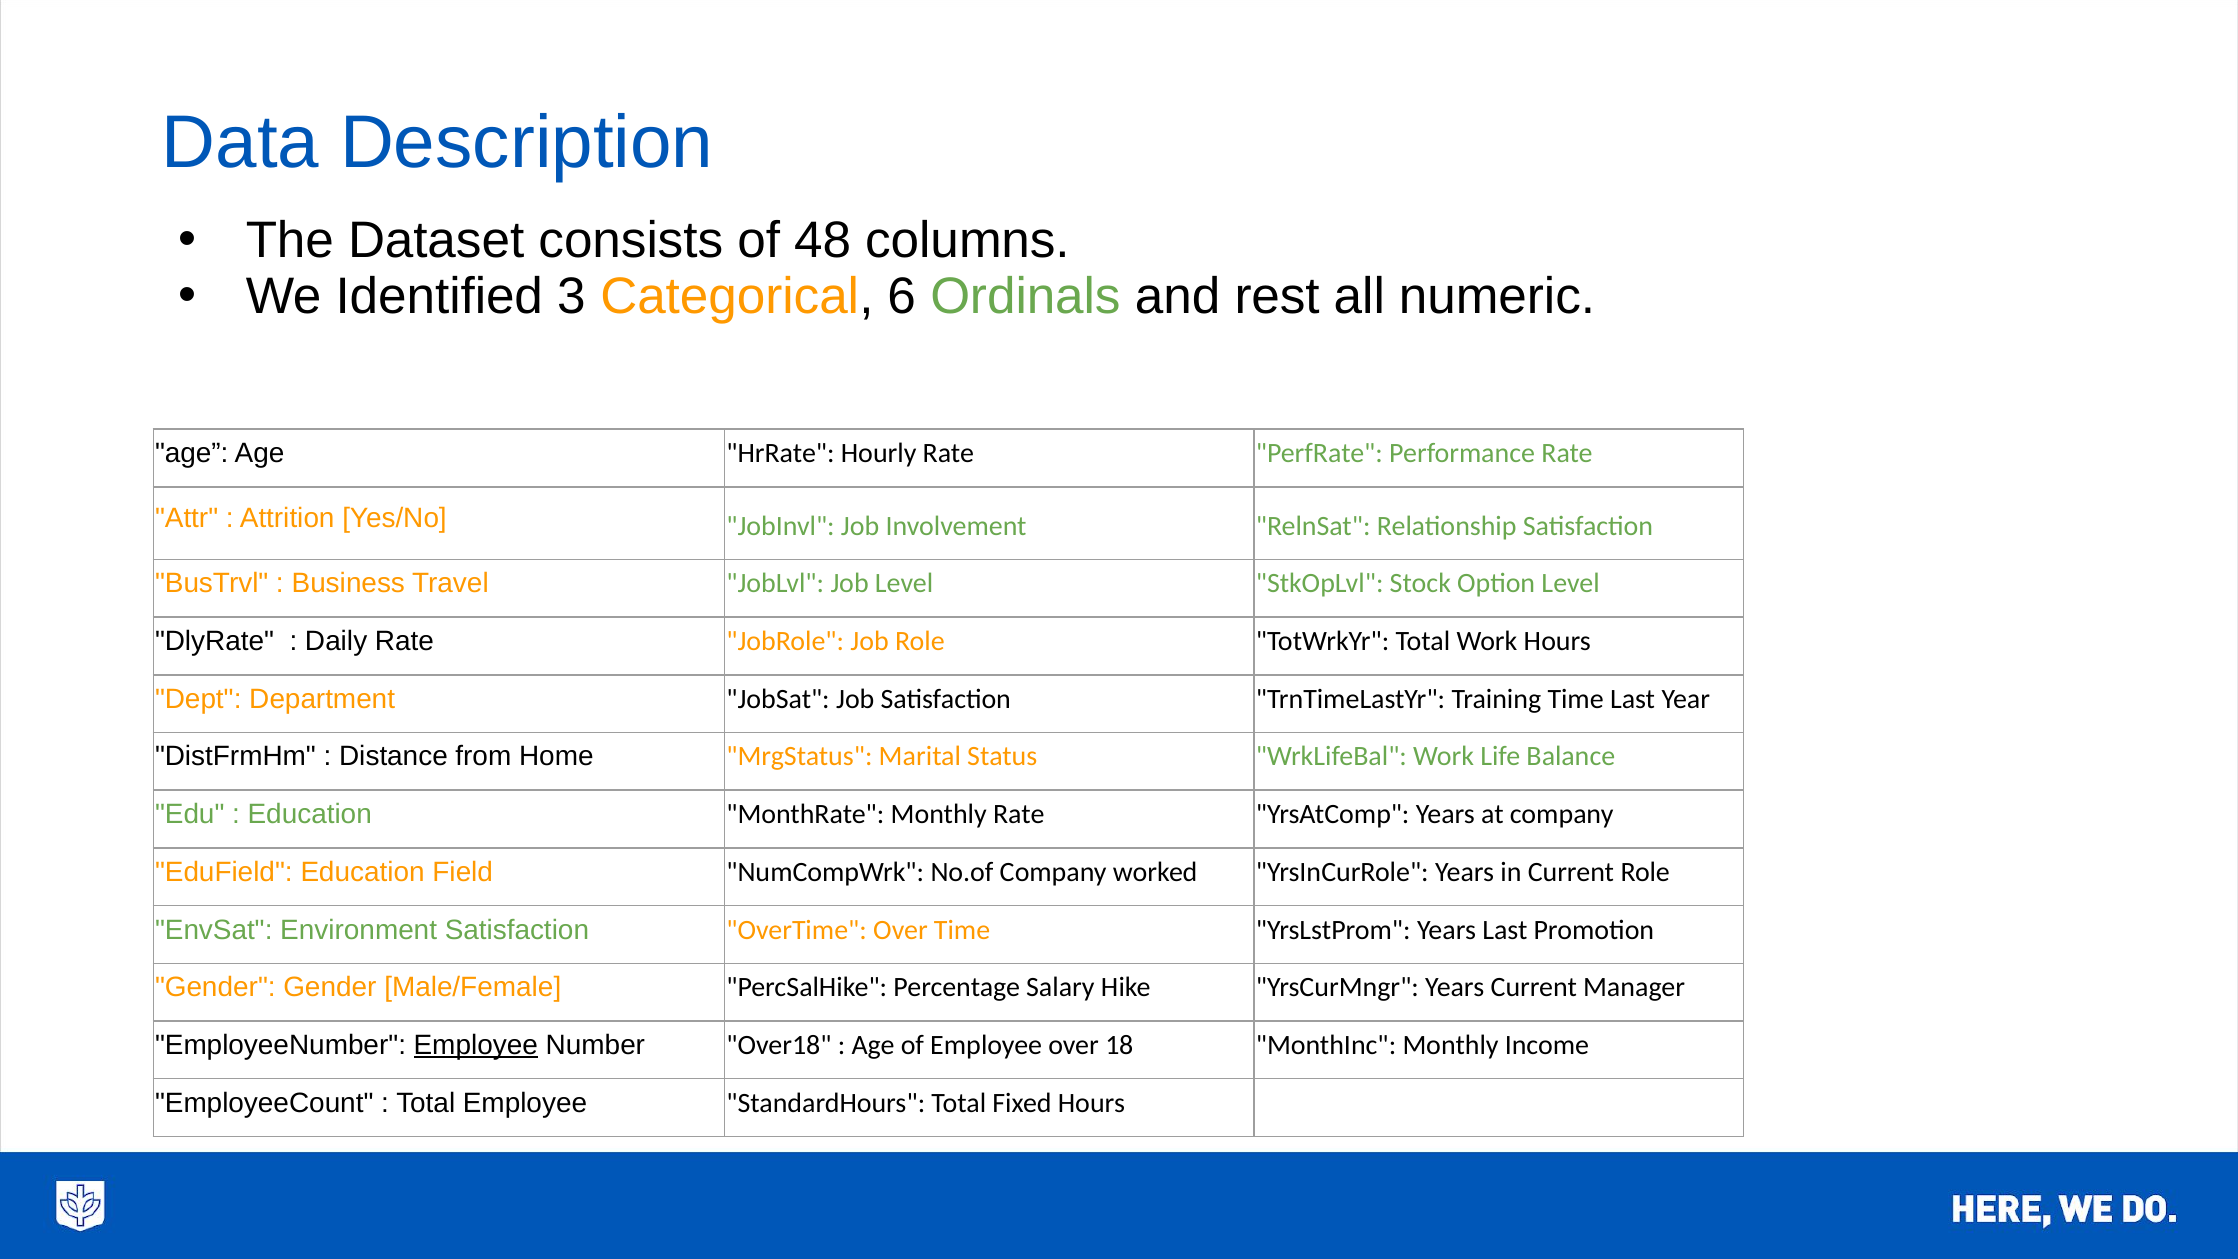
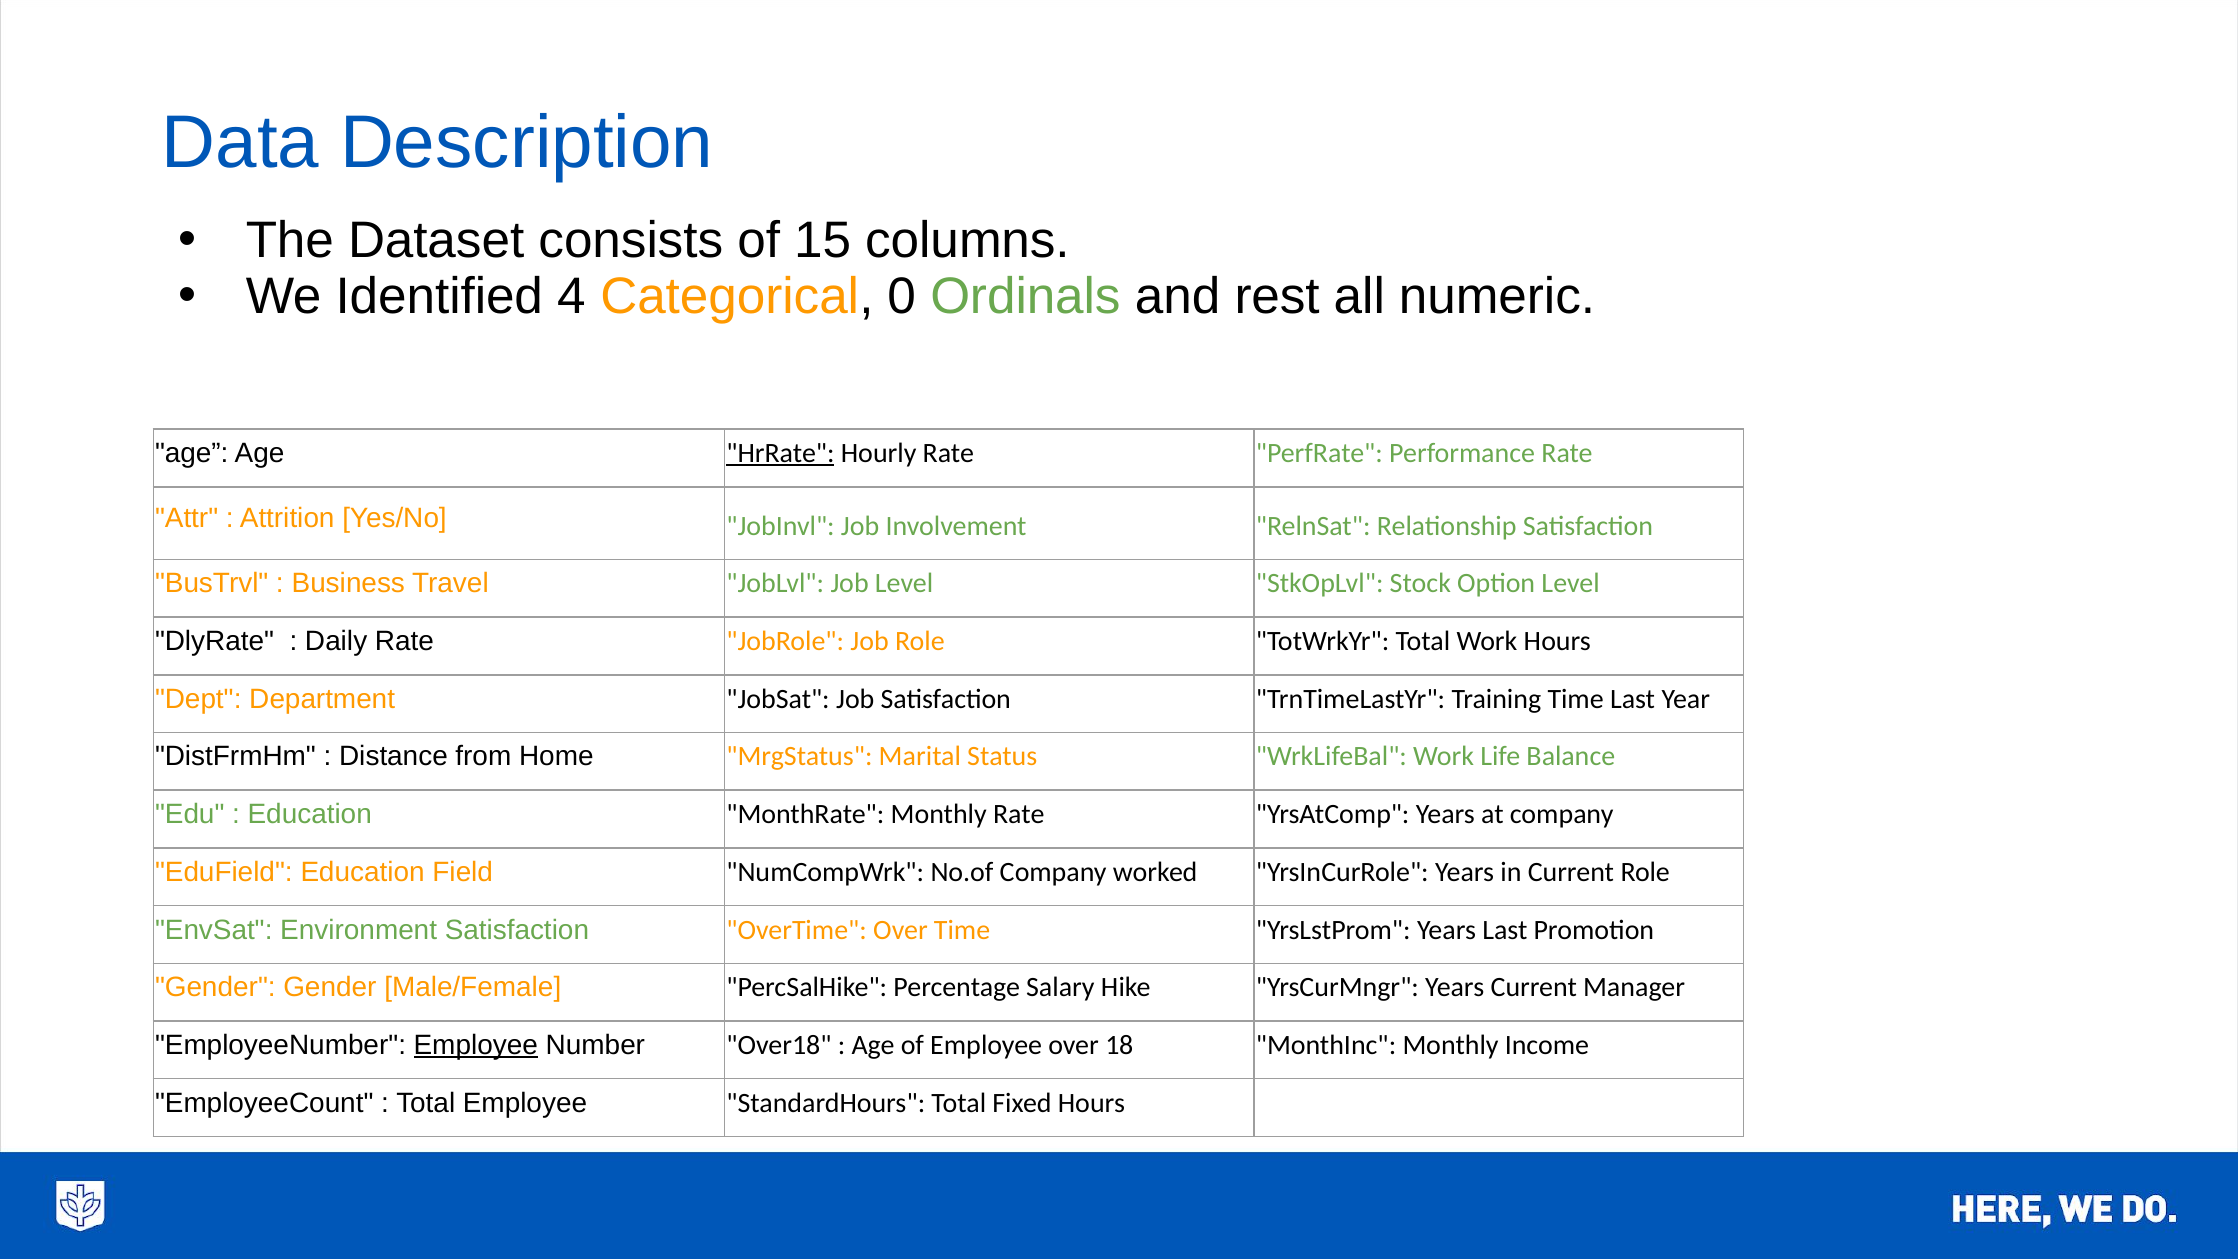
48: 48 -> 15
3: 3 -> 4
6: 6 -> 0
HrRate underline: none -> present
